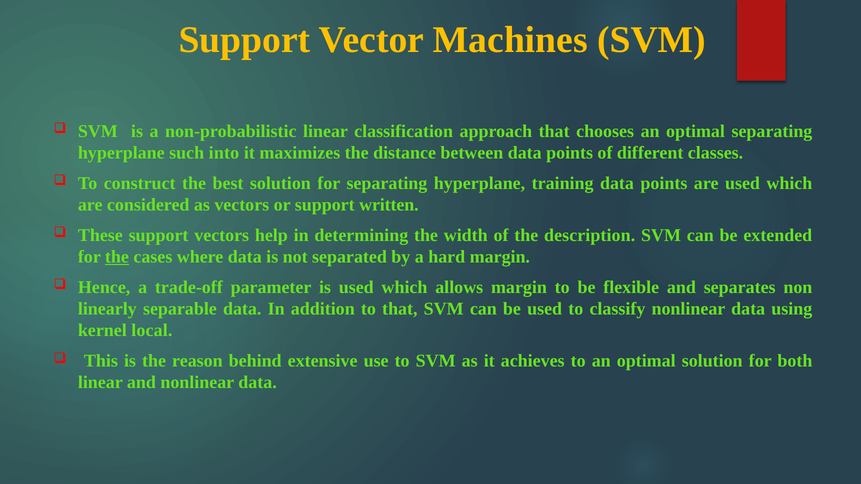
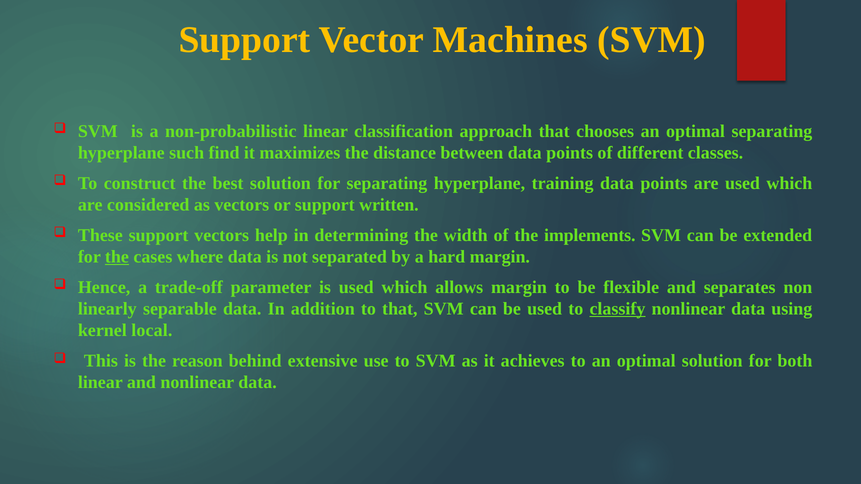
into: into -> find
description: description -> implements
classify underline: none -> present
